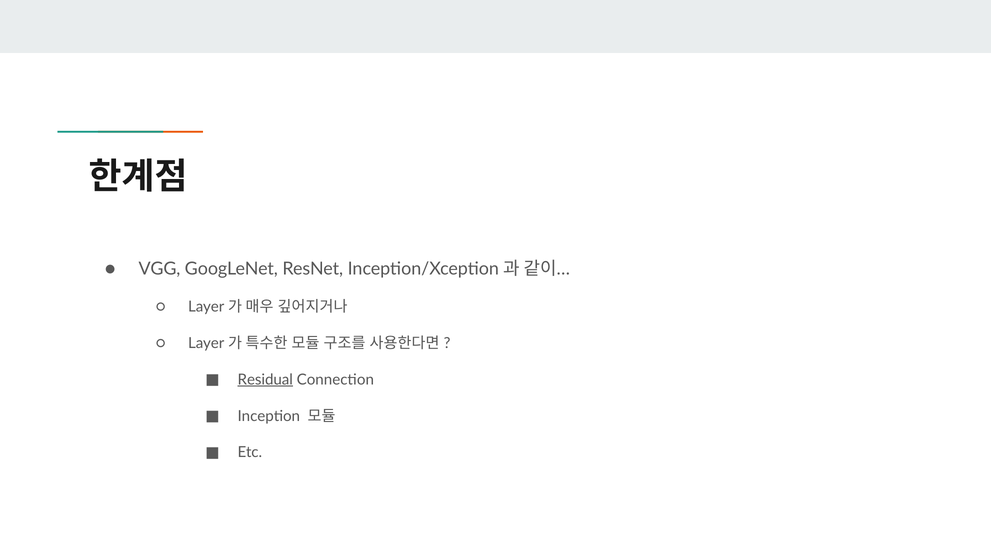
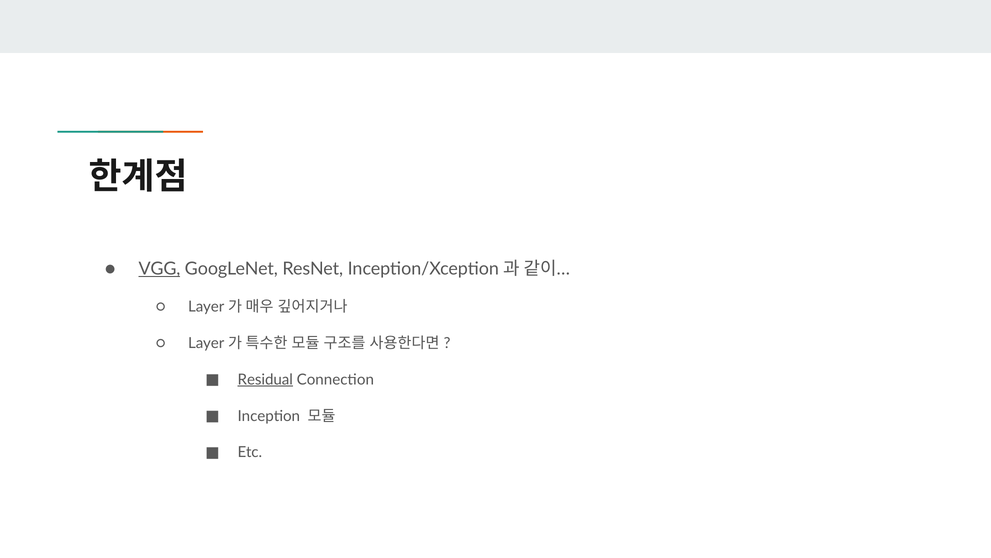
VGG underline: none -> present
